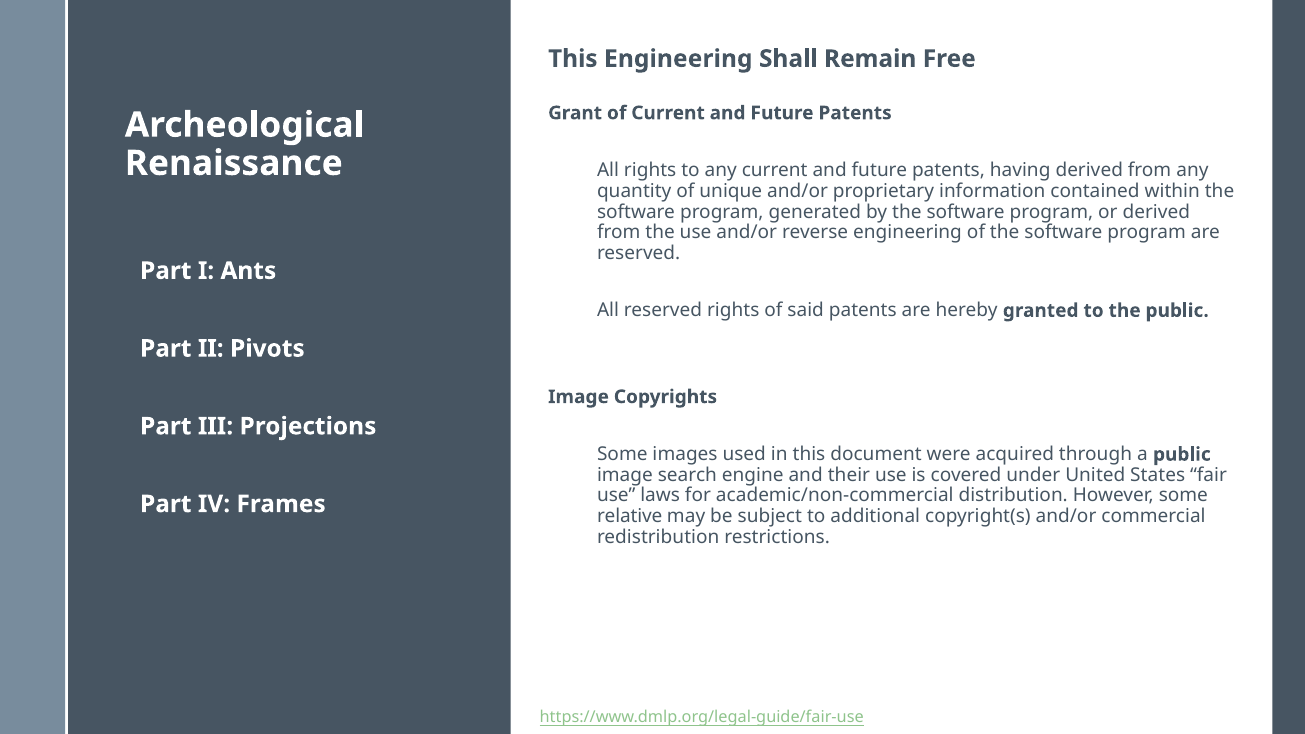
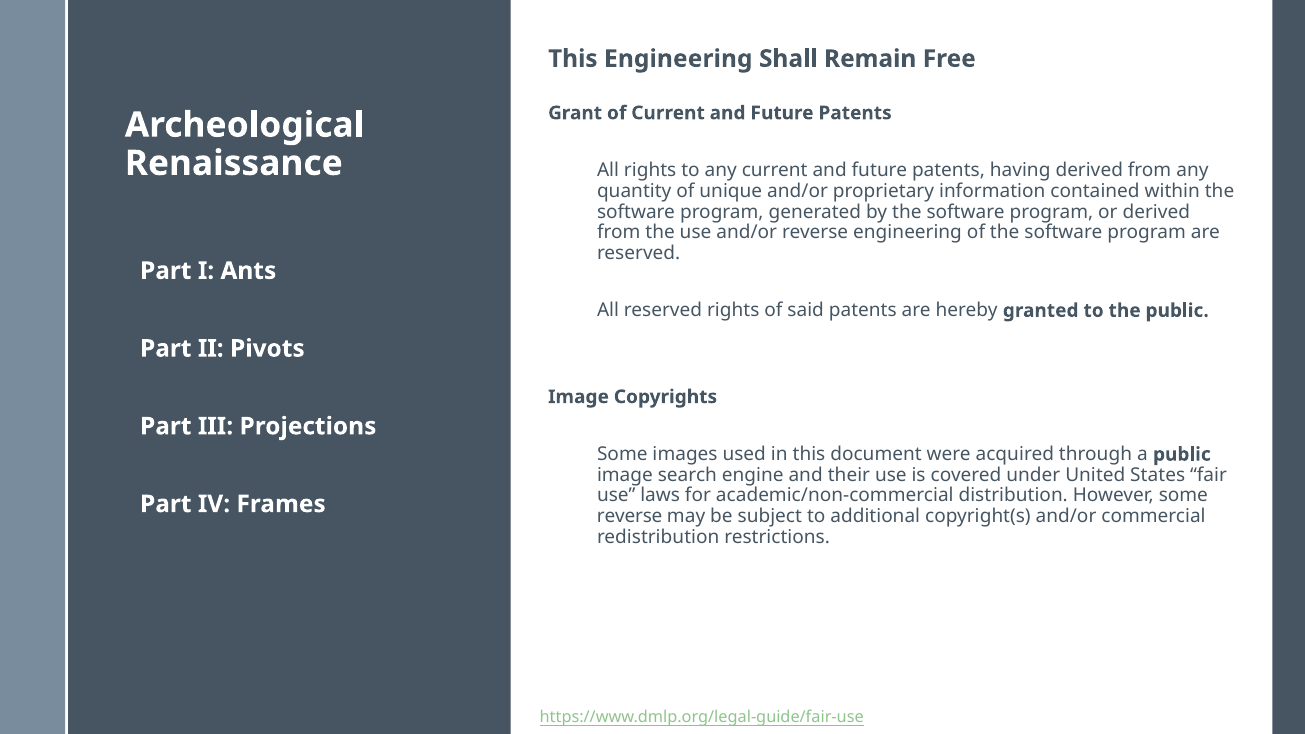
relative at (630, 516): relative -> reverse
